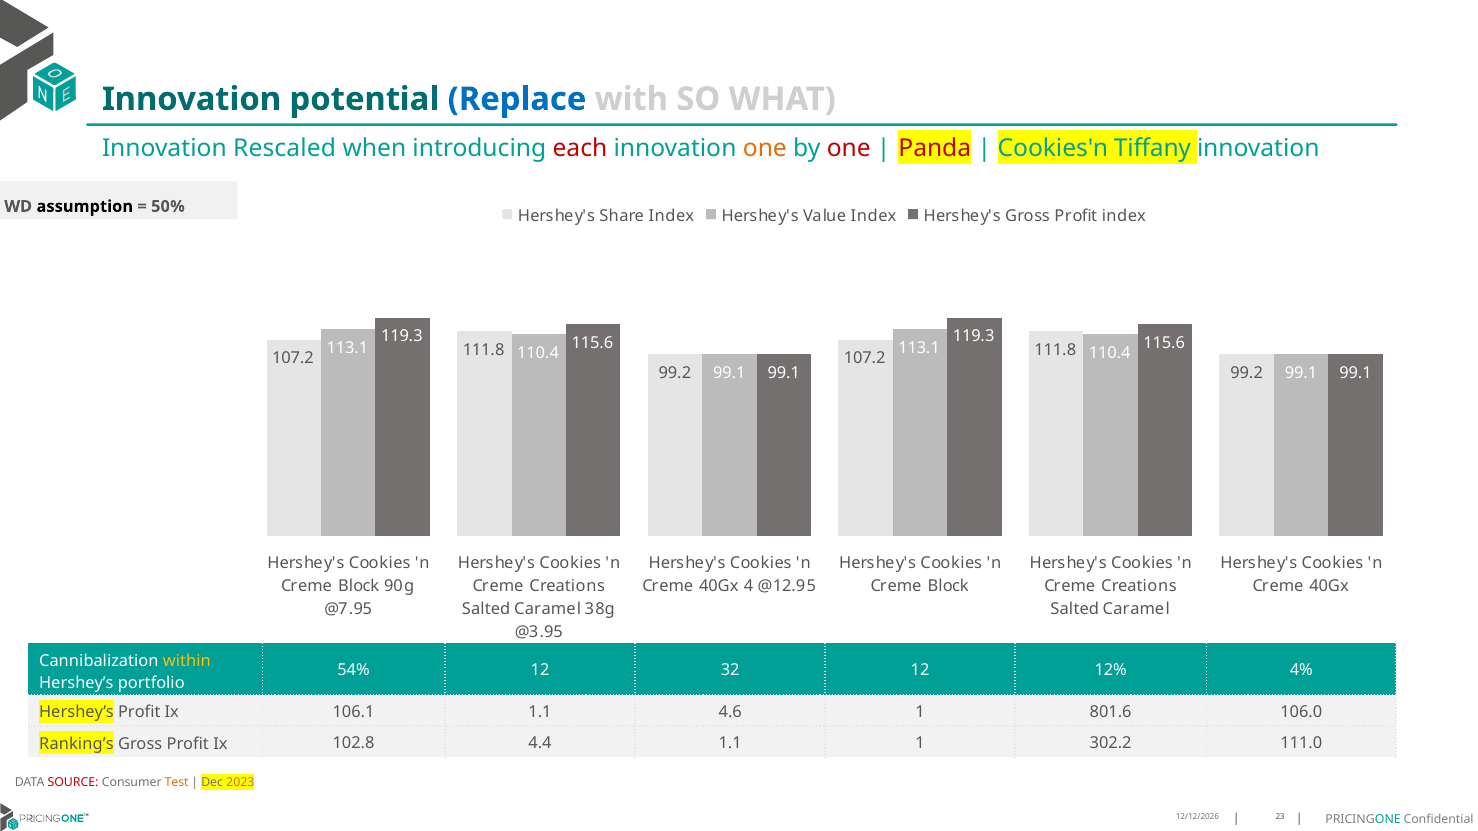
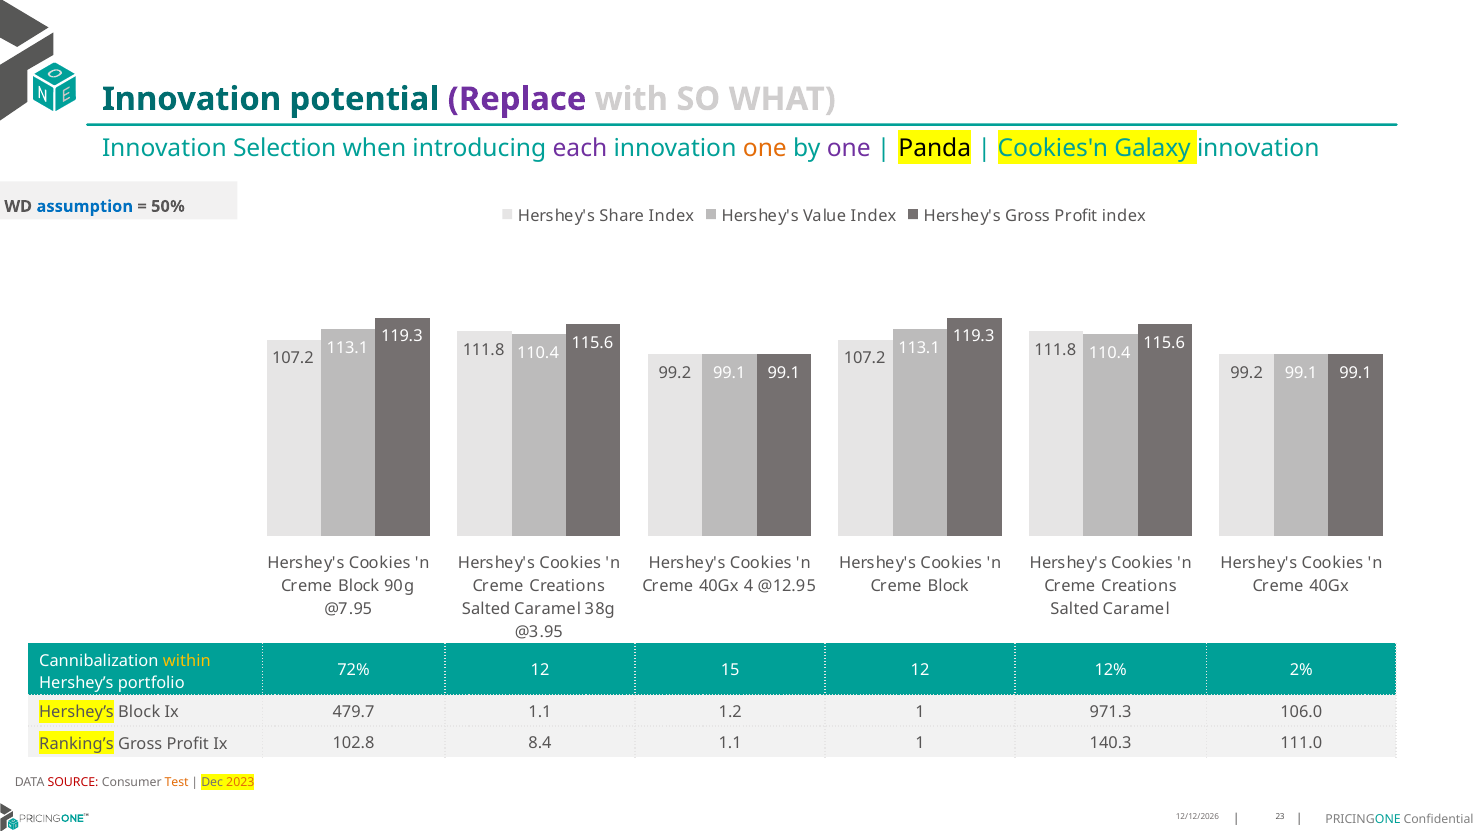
Replace colour: blue -> purple
Rescaled: Rescaled -> Selection
each colour: red -> purple
one at (849, 149) colour: red -> purple
Panda colour: red -> black
Tiffany: Tiffany -> Galaxy
assumption colour: black -> blue
54%: 54% -> 72%
32: 32 -> 15
4%: 4% -> 2%
Hershey’s Profit: Profit -> Block
106.1: 106.1 -> 479.7
4.6: 4.6 -> 1.2
801.6: 801.6 -> 971.3
4.4: 4.4 -> 8.4
302.2: 302.2 -> 140.3
